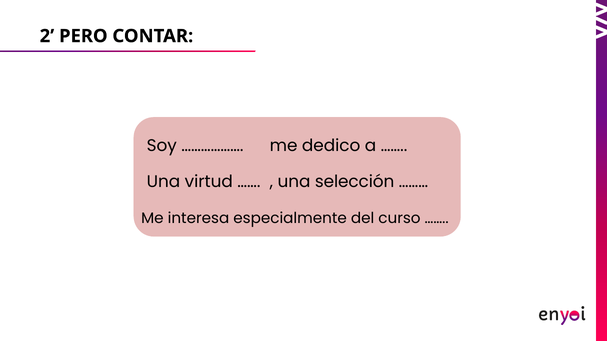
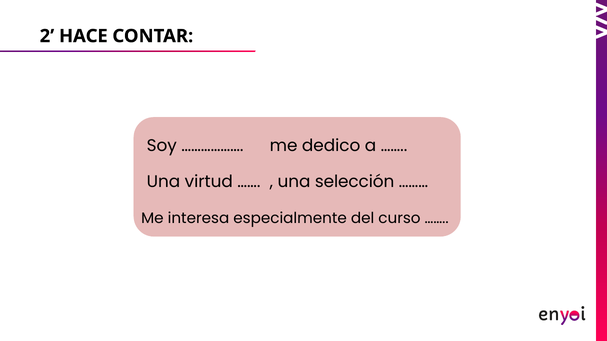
PERO: PERO -> HACE
